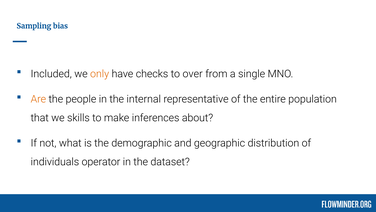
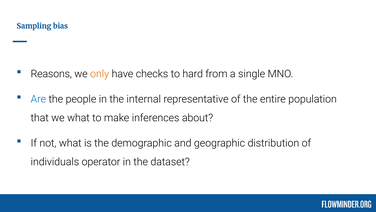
Included: Included -> Reasons
over: over -> hard
Are colour: orange -> blue
we skills: skills -> what
